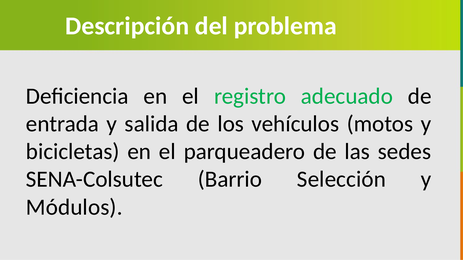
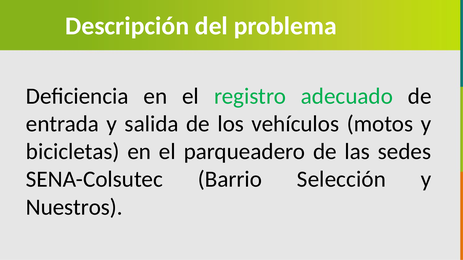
Módulos: Módulos -> Nuestros
